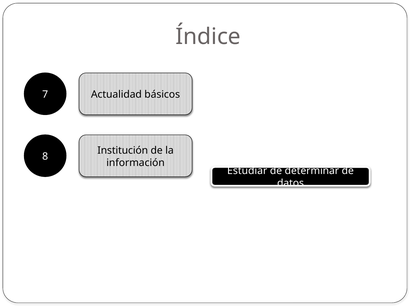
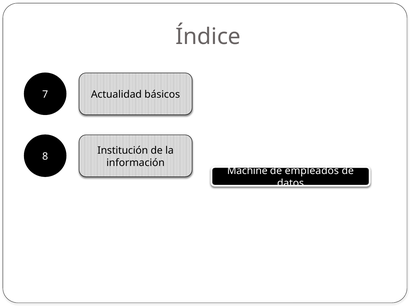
Estudiar: Estudiar -> Machine
determinar: determinar -> empleados
